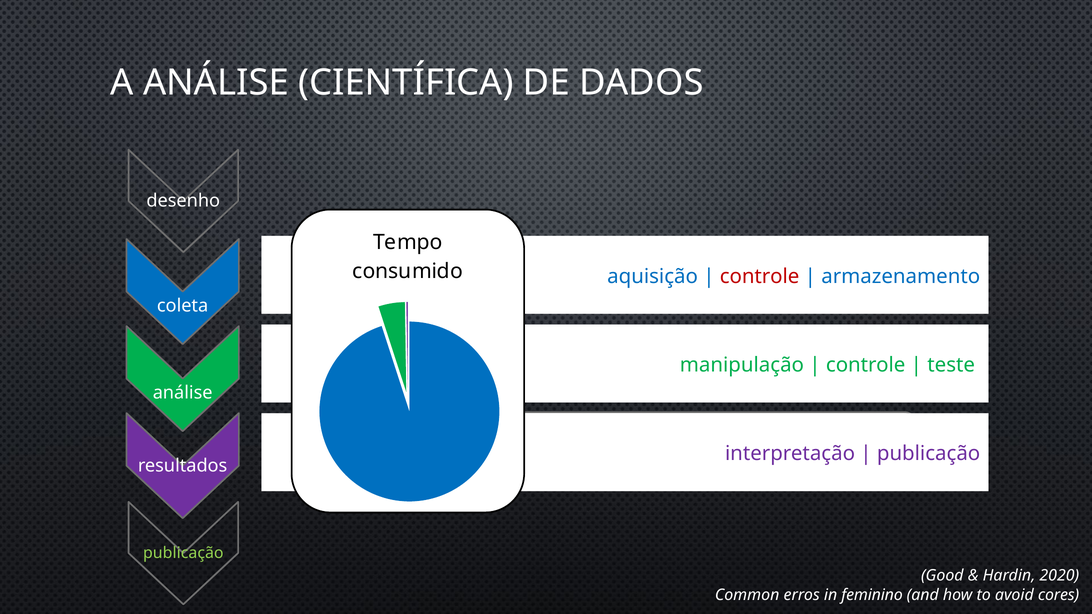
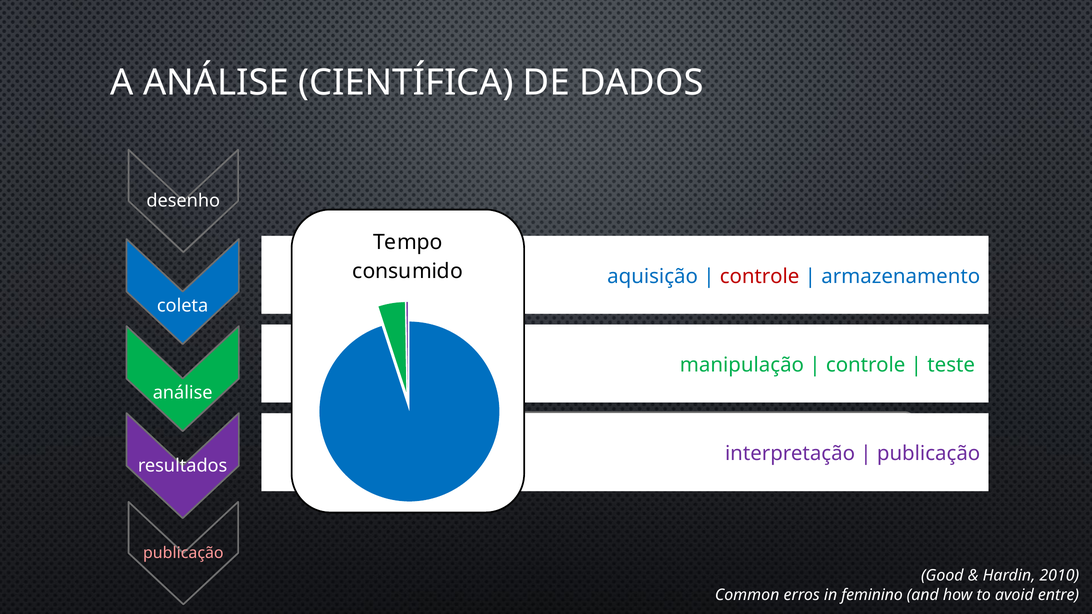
publicação at (183, 553) colour: light green -> pink
2020: 2020 -> 2010
cores: cores -> entre
